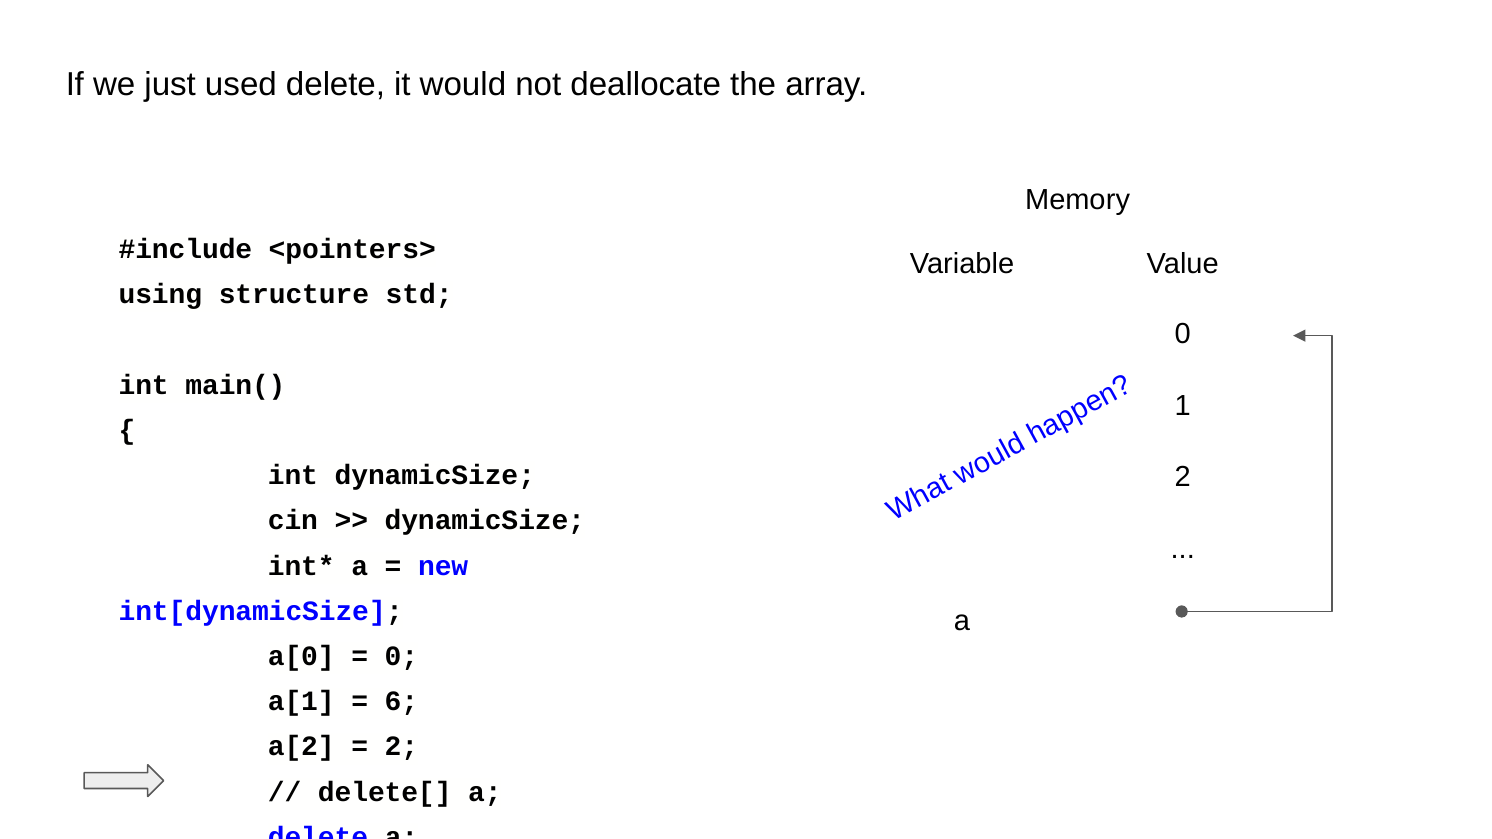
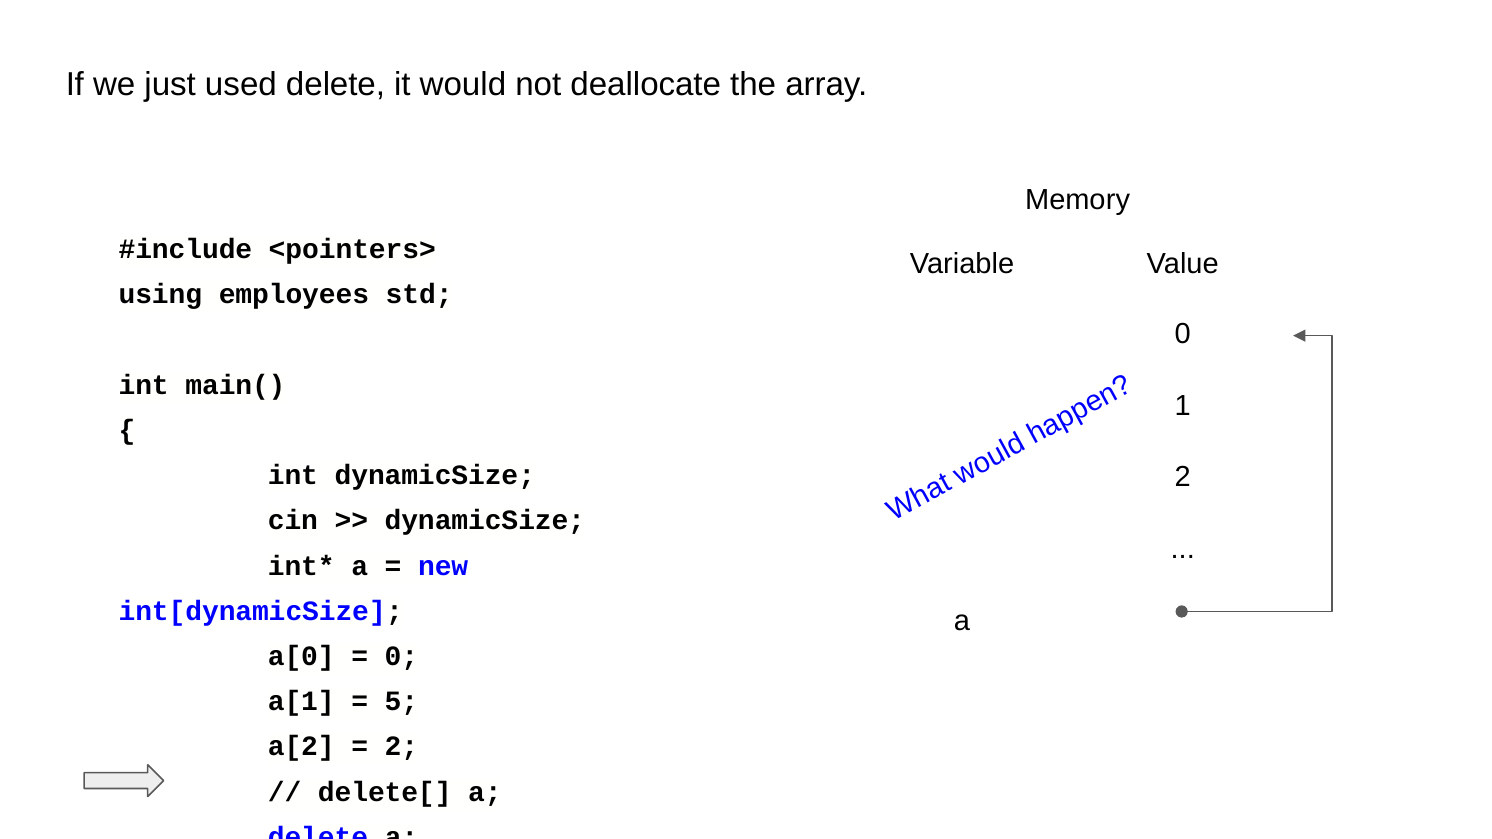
structure: structure -> employees
6: 6 -> 5
